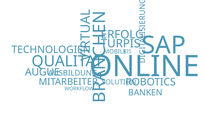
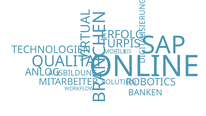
AUGUE: AUGUE -> ANLOG
